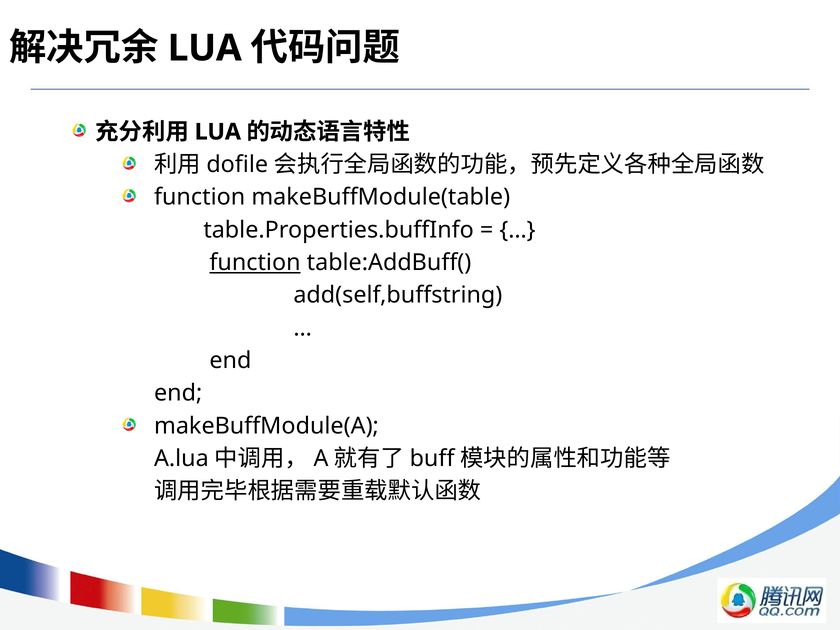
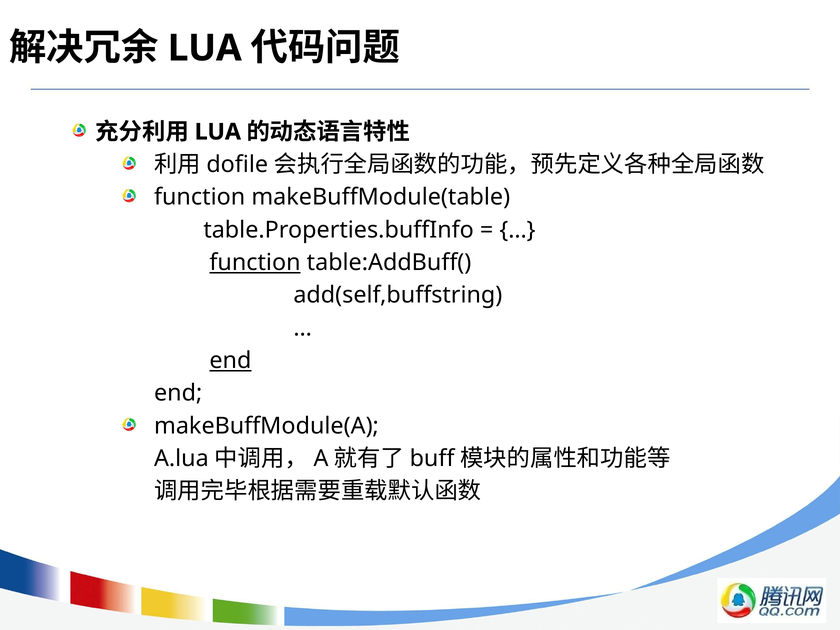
end at (230, 361) underline: none -> present
